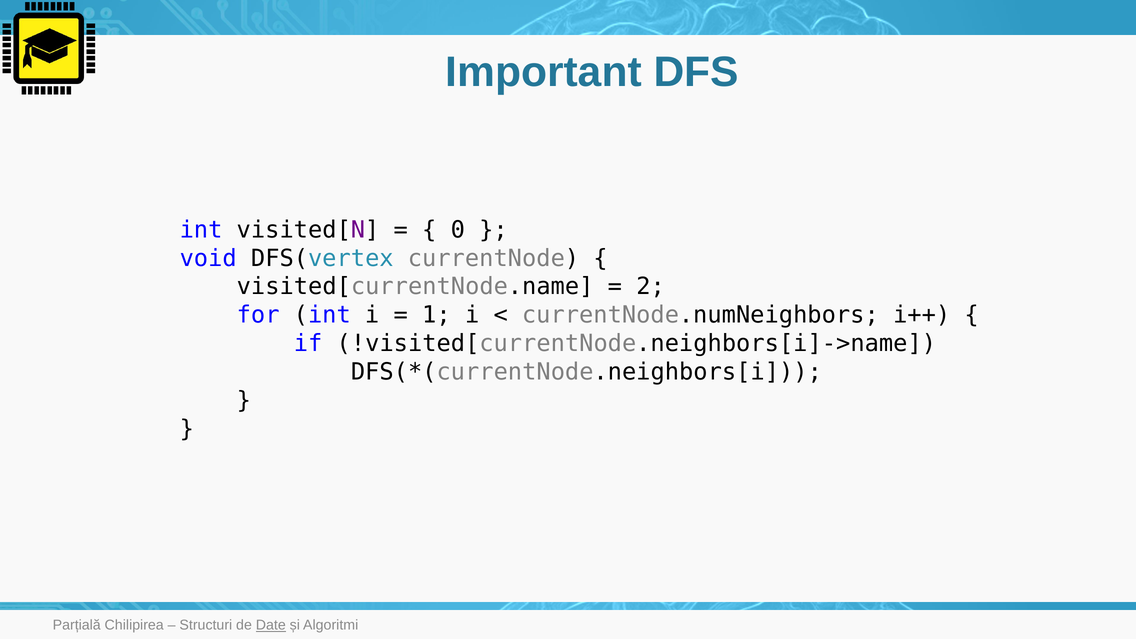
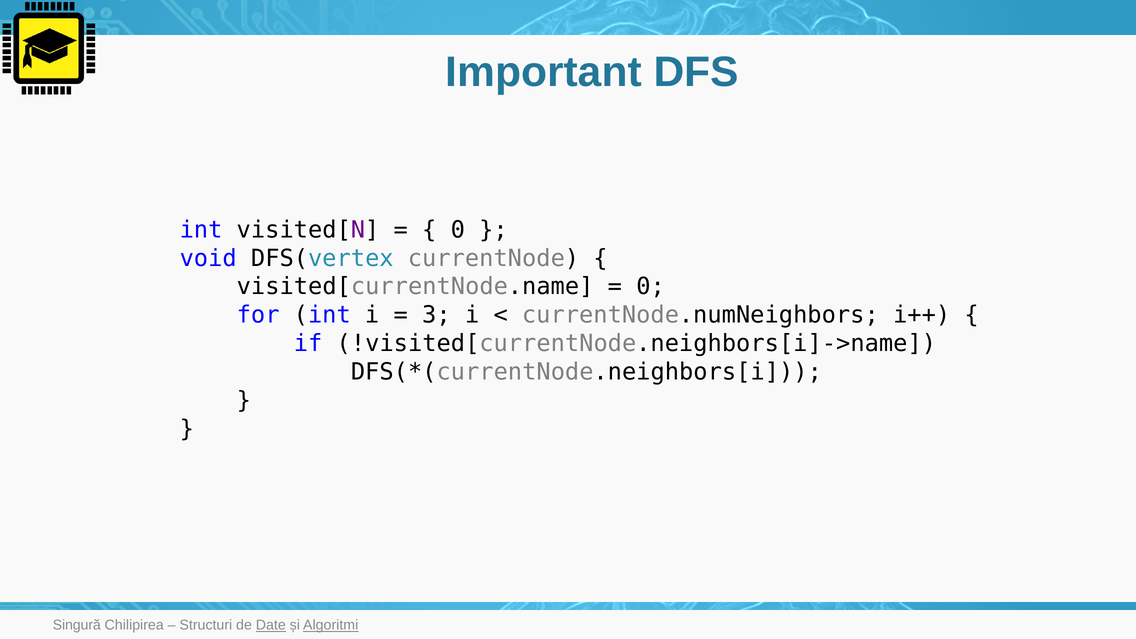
2 at (651, 287): 2 -> 0
1: 1 -> 3
Parțială: Parțială -> Singură
Algoritmi underline: none -> present
